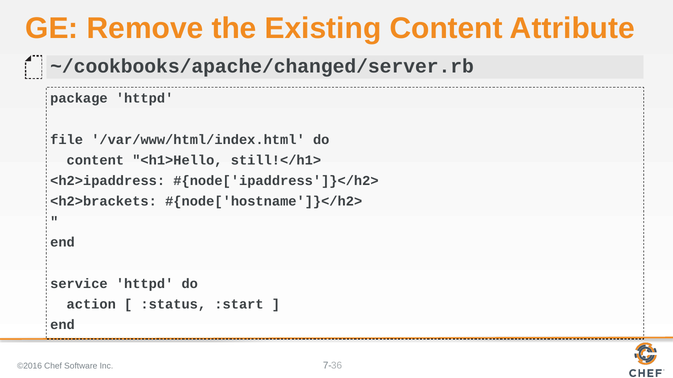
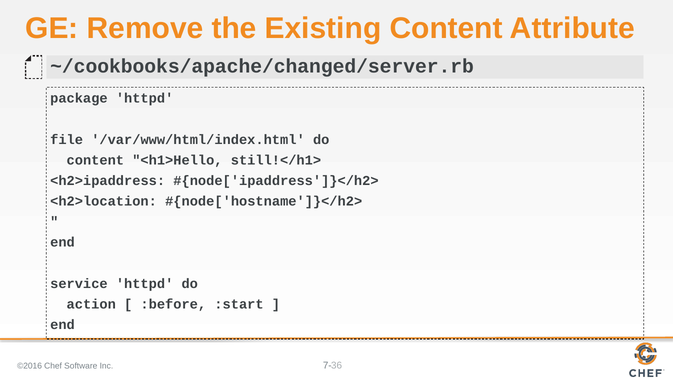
<h2>brackets: <h2>brackets -> <h2>location
:status: :status -> :before
